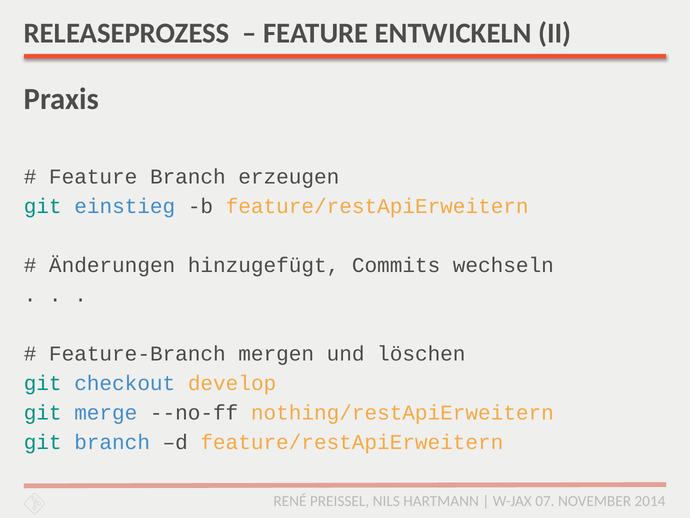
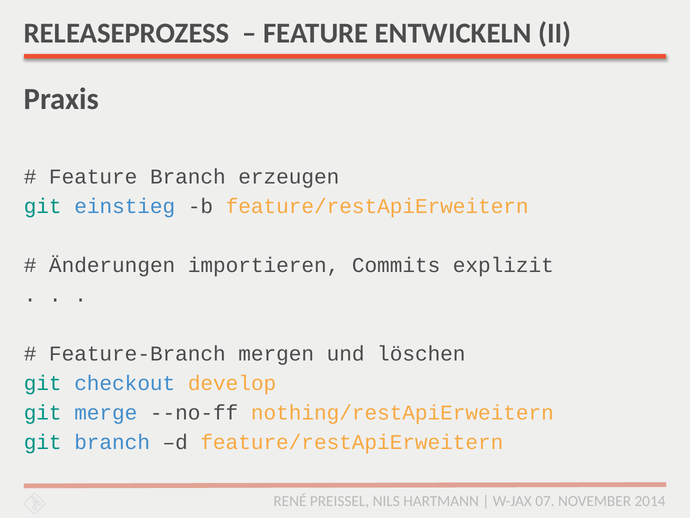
hinzugefügt: hinzugefügt -> importieren
wechseln: wechseln -> explizit
